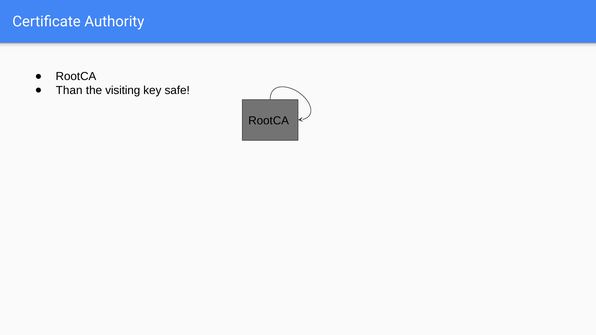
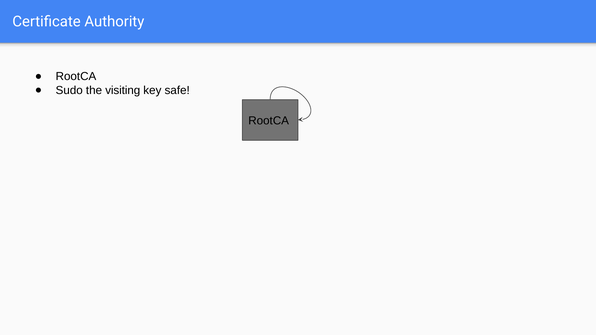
Than: Than -> Sudo
